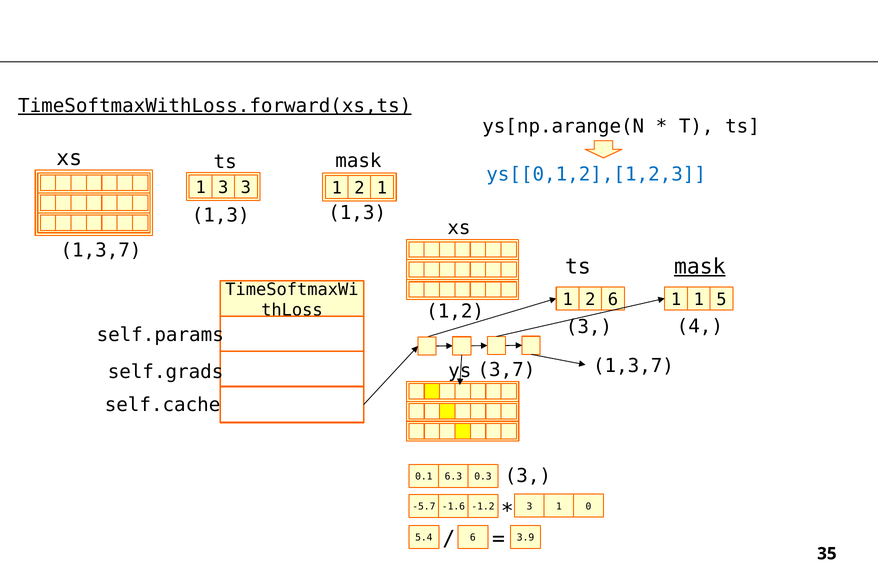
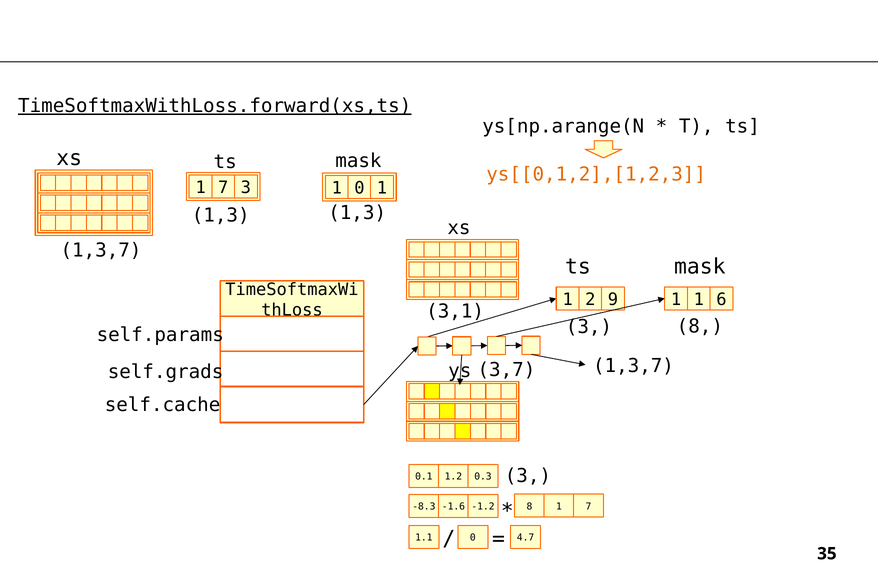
ys[[0,1,2],[1,2,3 colour: blue -> orange
3 at (223, 188): 3 -> 7
3 1 2: 2 -> 0
mask at (700, 266) underline: present -> none
2 6: 6 -> 9
5: 5 -> 6
1,2: 1,2 -> 3,1
4 at (700, 326): 4 -> 8
6.3: 6.3 -> 1.2
-5.7: -5.7 -> -8.3
-1.2 3: 3 -> 8
0 at (588, 506): 0 -> 7
5.4: 5.4 -> 1.1
6 at (473, 538): 6 -> 0
3.9: 3.9 -> 4.7
